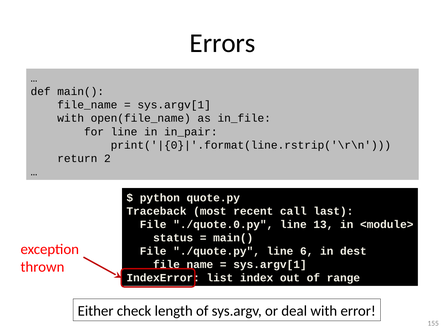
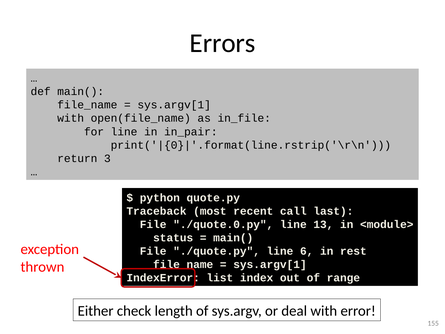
2: 2 -> 3
dest: dest -> rest
